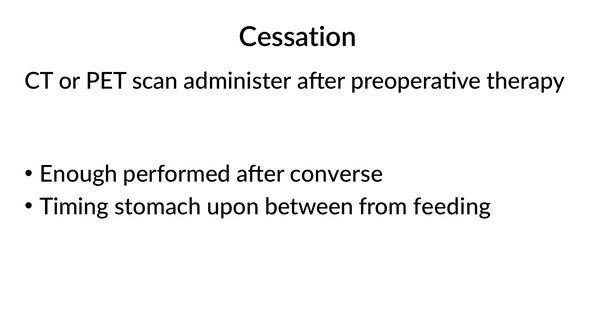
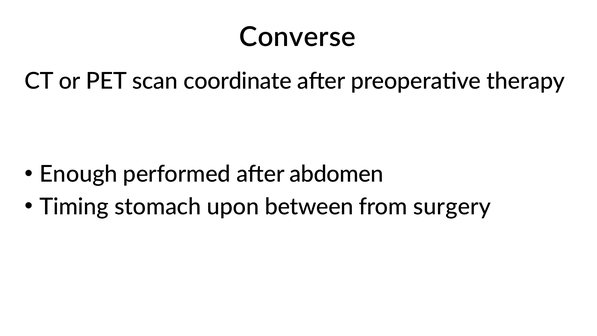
Cessation: Cessation -> Converse
administer: administer -> coordinate
converse: converse -> abdomen
feeding: feeding -> surgery
